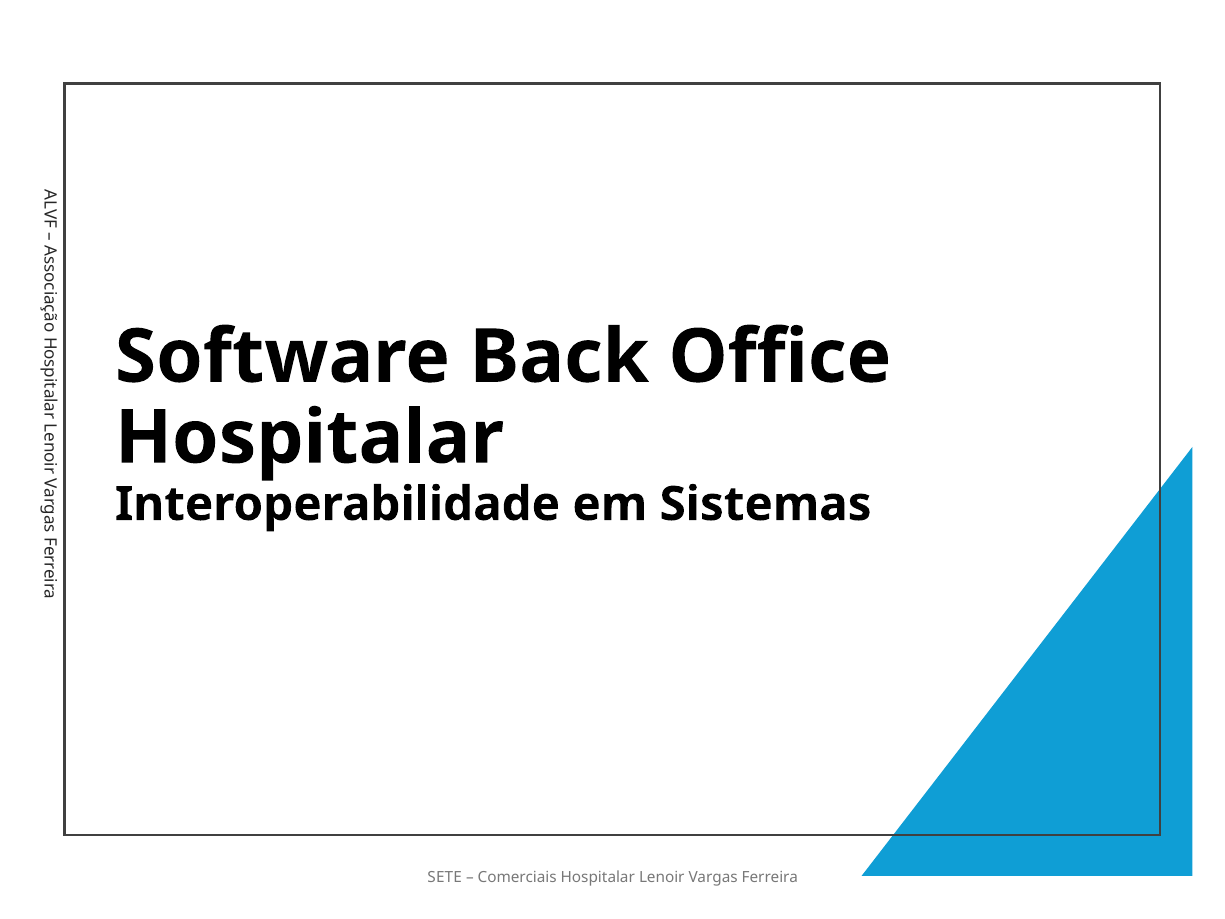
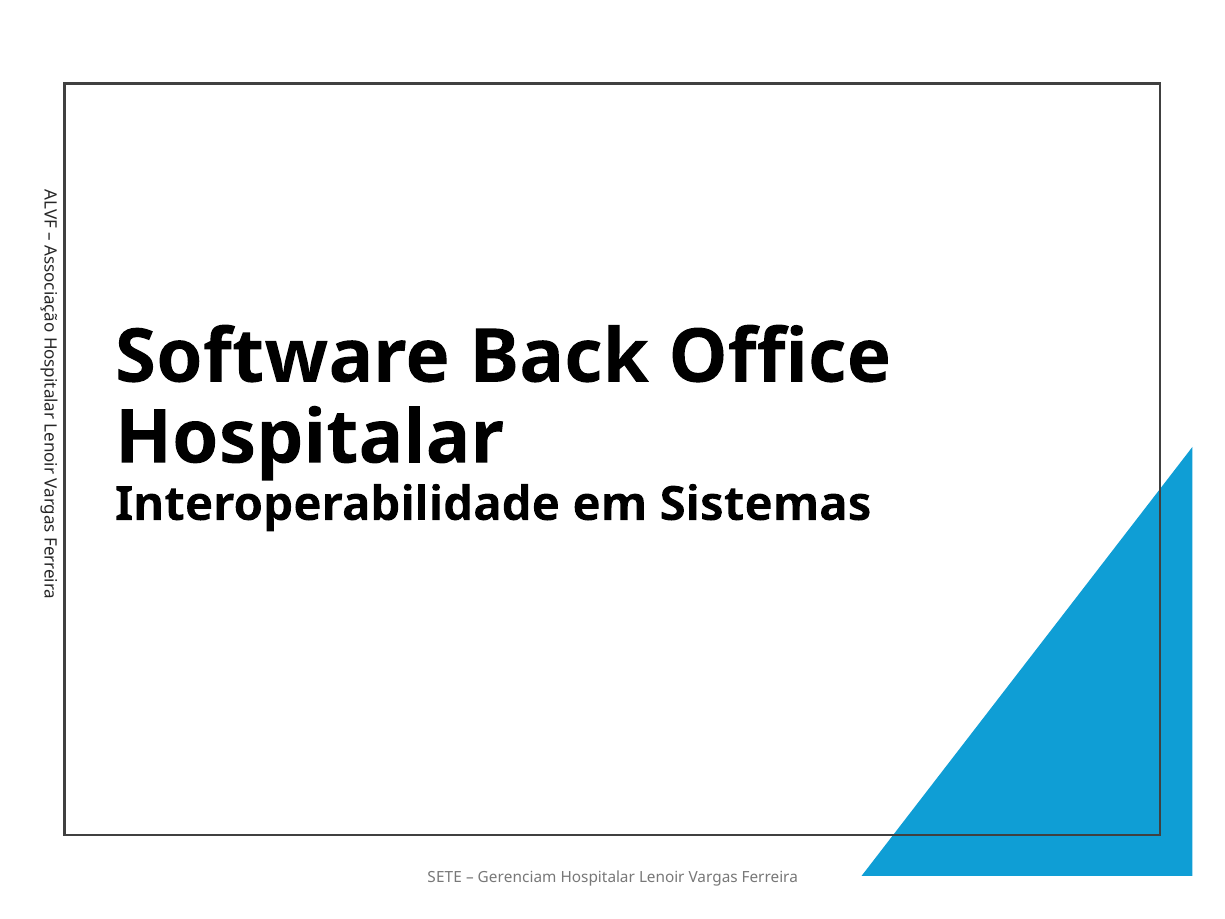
Comerciais: Comerciais -> Gerenciam
